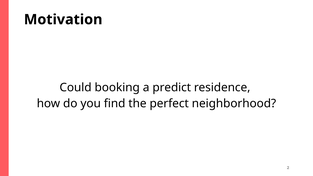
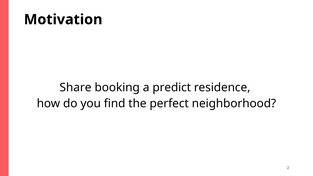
Could: Could -> Share
